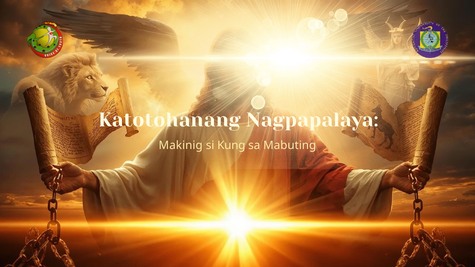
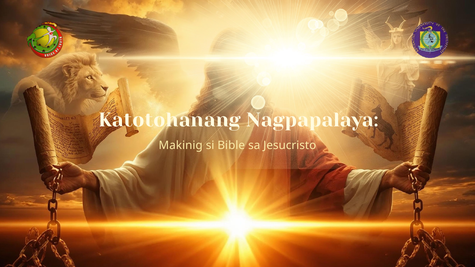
Kung: Kung -> Bible
Mabuting: Mabuting -> Jesucristo
